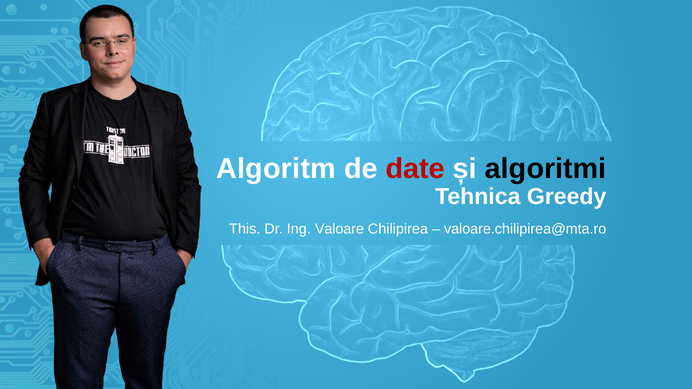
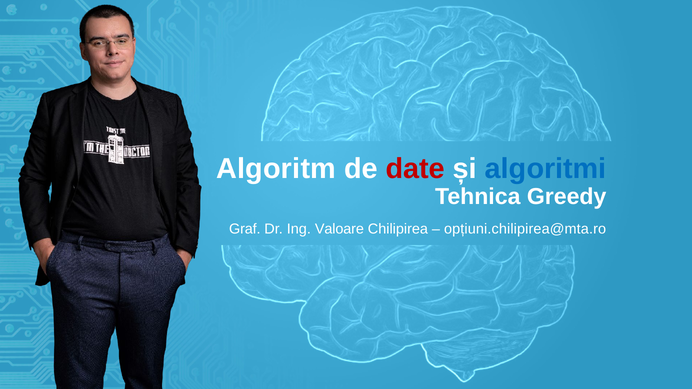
algoritmi colour: black -> blue
This: This -> Graf
valoare.chilipirea@mta.ro: valoare.chilipirea@mta.ro -> opțiuni.chilipirea@mta.ro
